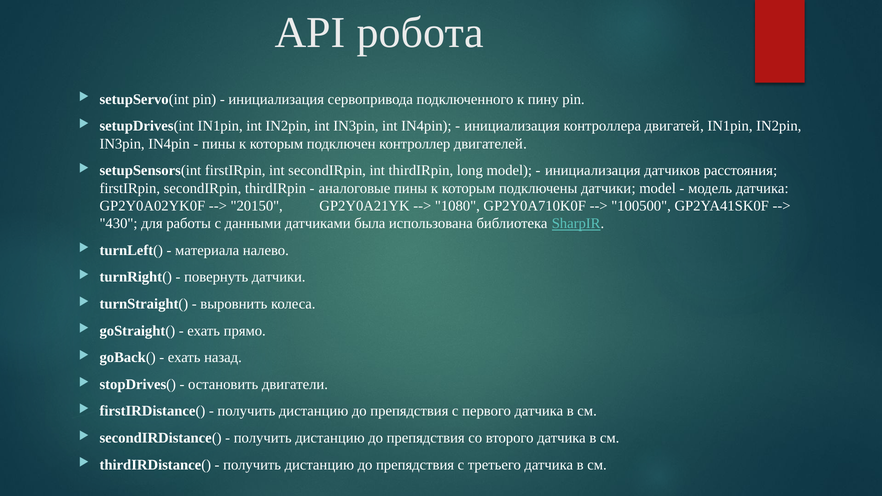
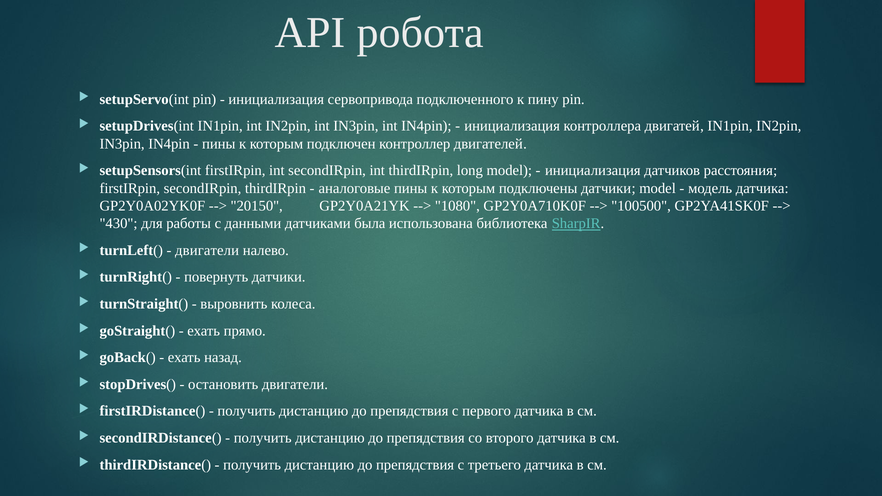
материала at (207, 250): материала -> двигатели
